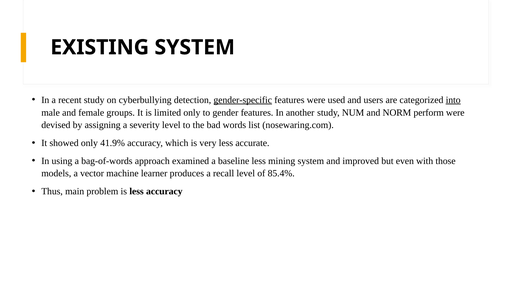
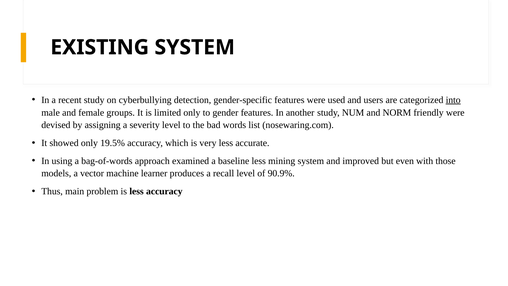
gender-specific underline: present -> none
perform: perform -> friendly
41.9%: 41.9% -> 19.5%
85.4%: 85.4% -> 90.9%
